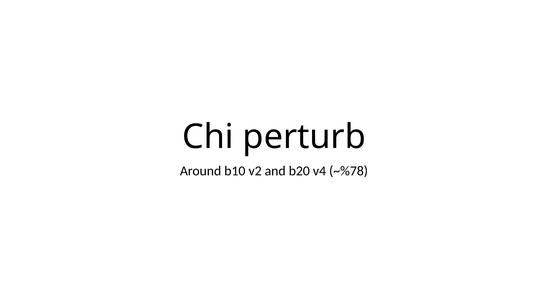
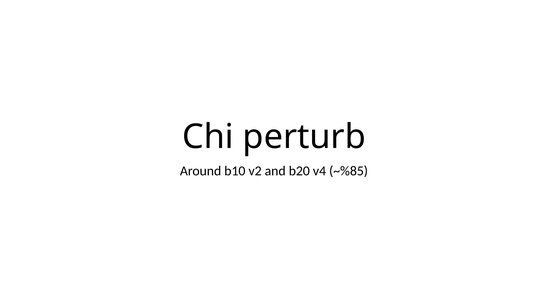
~%78: ~%78 -> ~%85
